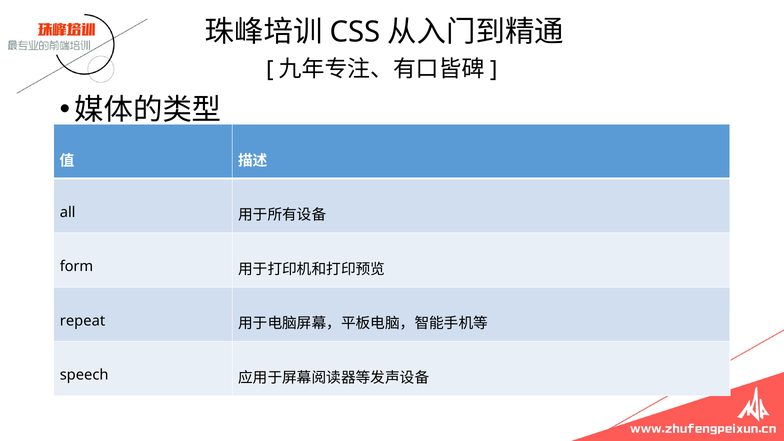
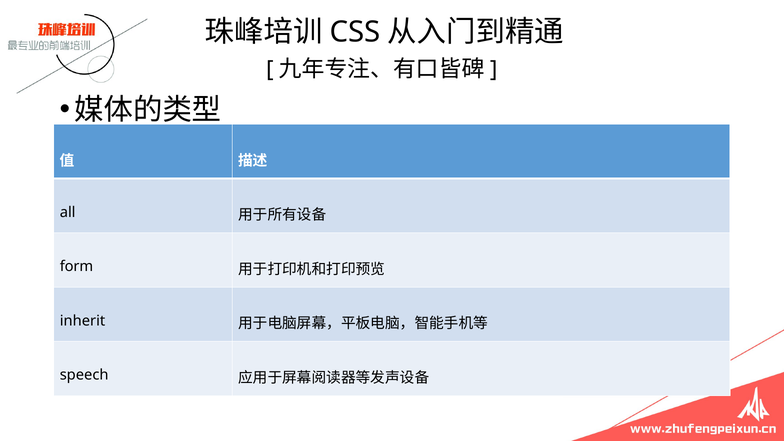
repeat: repeat -> inherit
